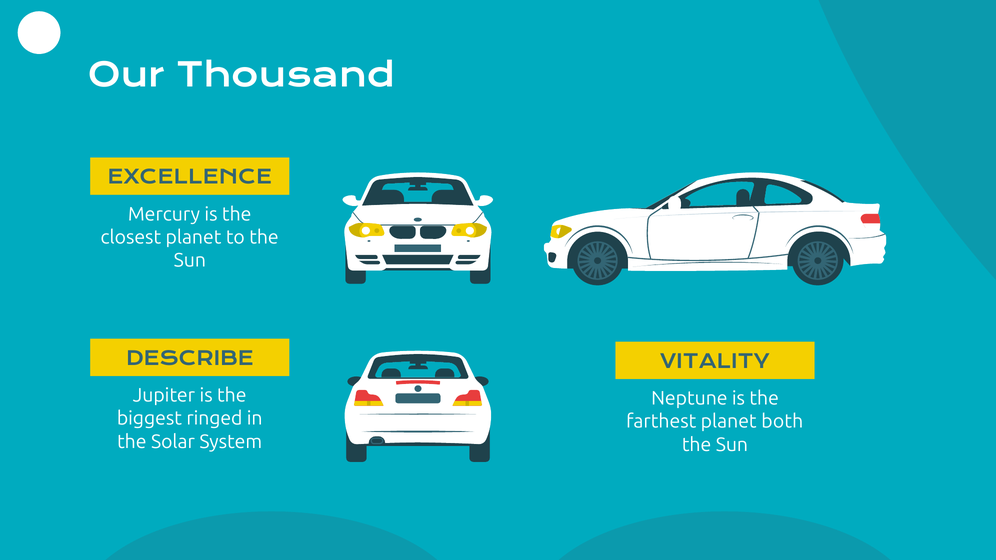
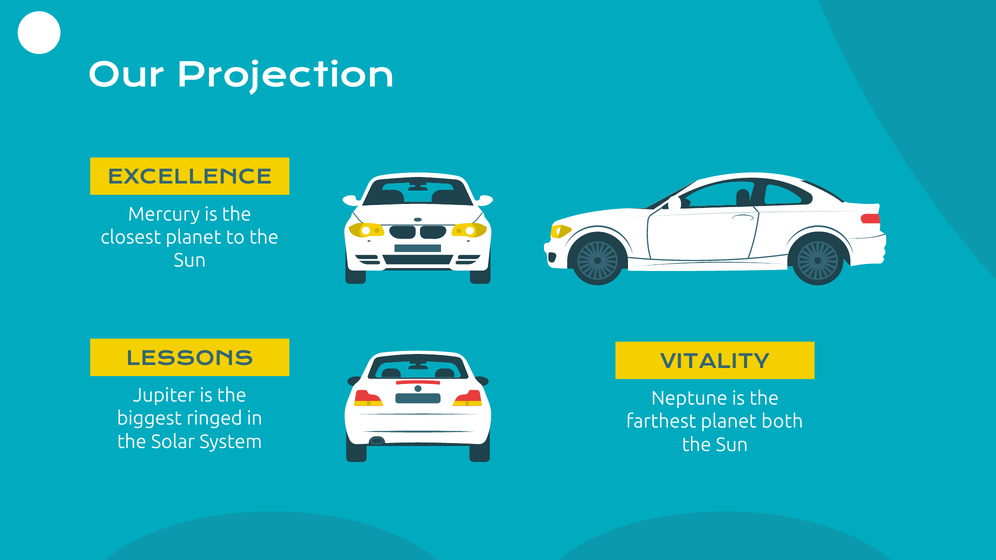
Thousand: Thousand -> Projection
DESCRIBE: DESCRIBE -> LESSONS
